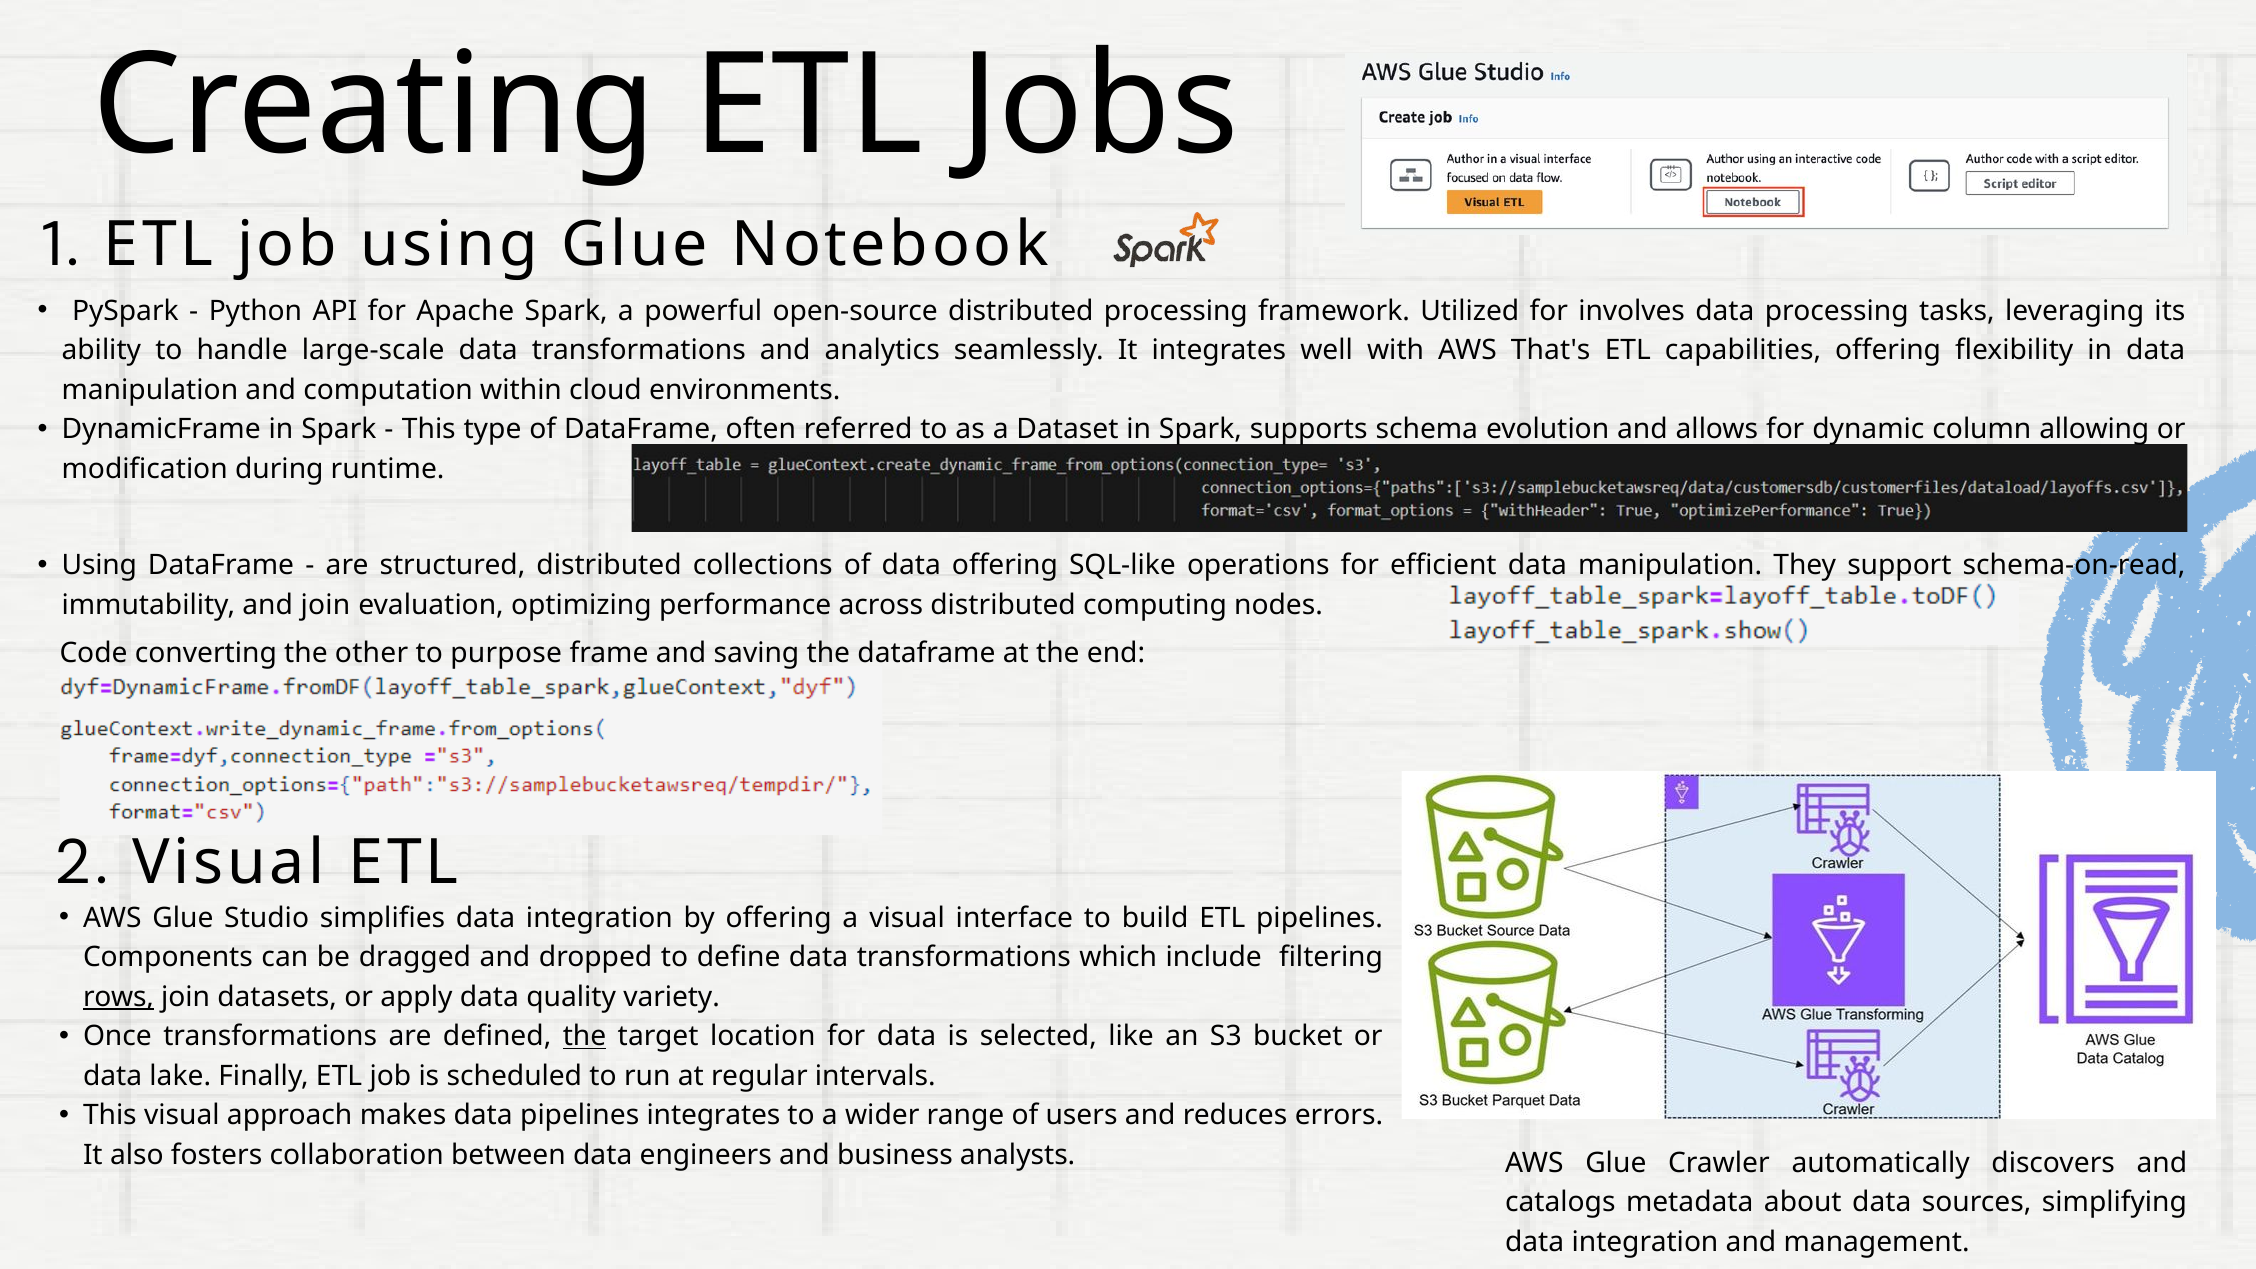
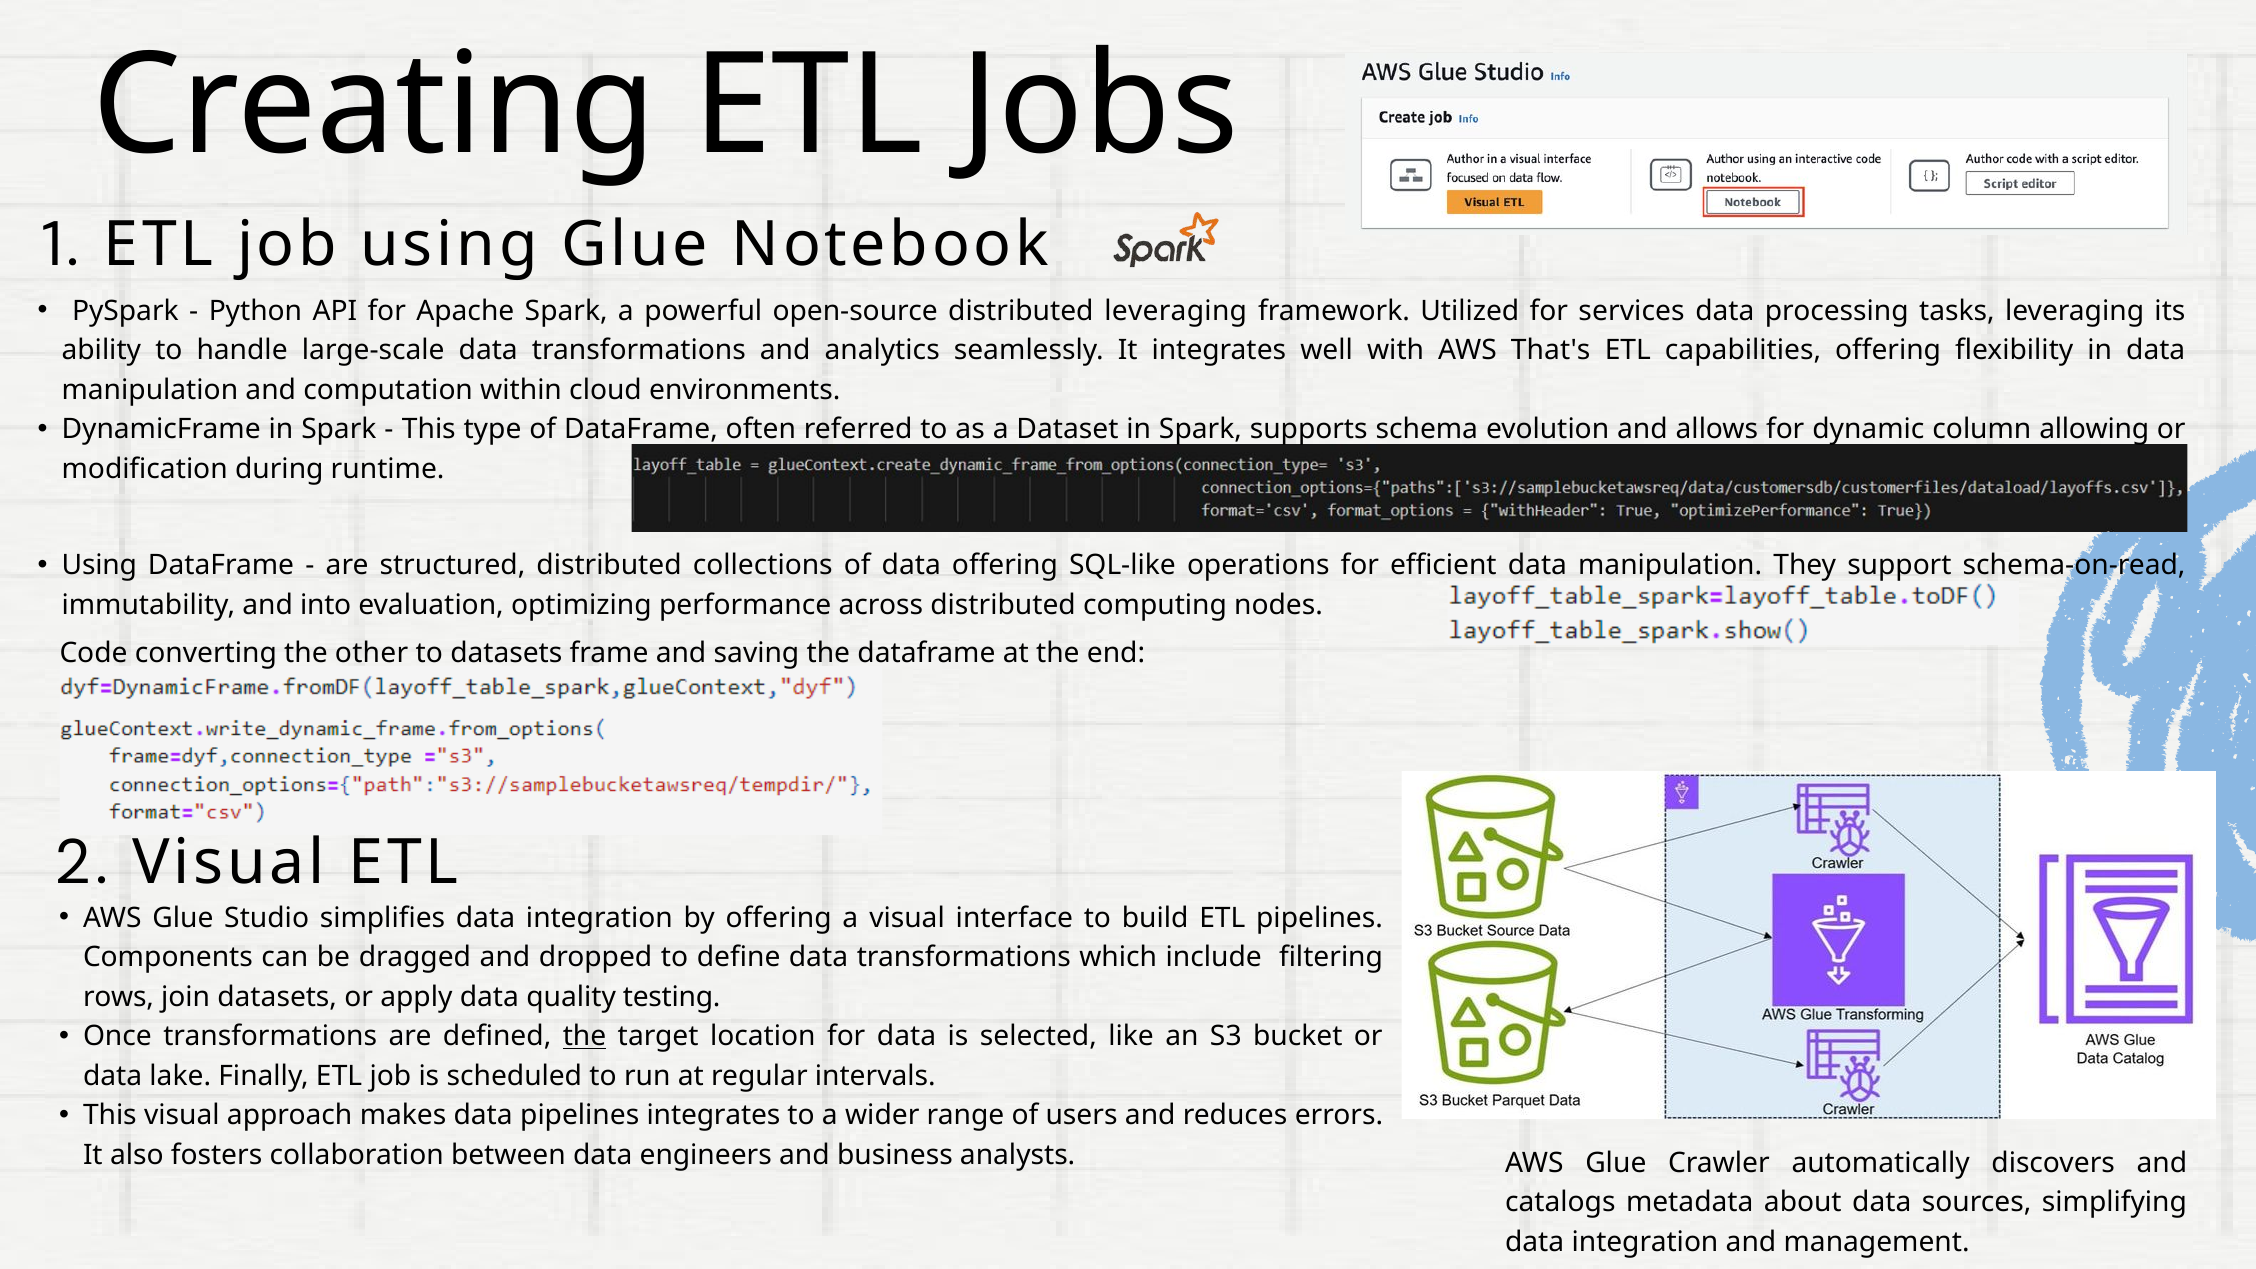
distributed processing: processing -> leveraging
involves: involves -> services
and join: join -> into
to purpose: purpose -> datasets
rows underline: present -> none
variety: variety -> testing
